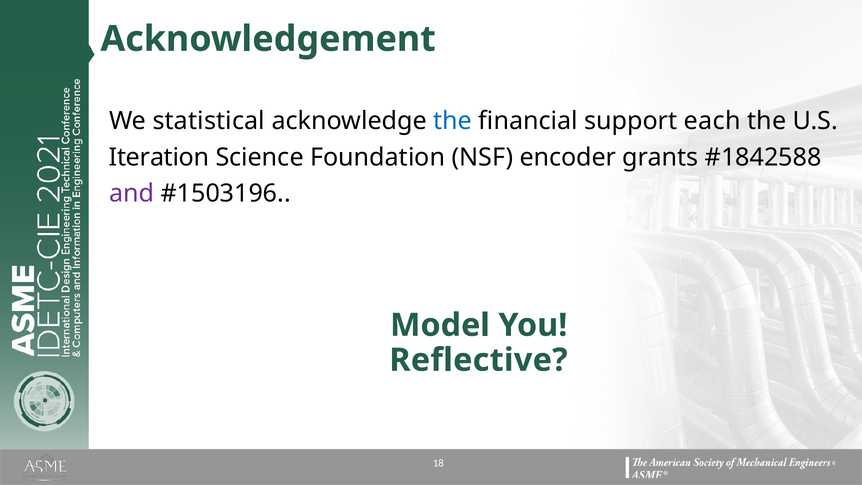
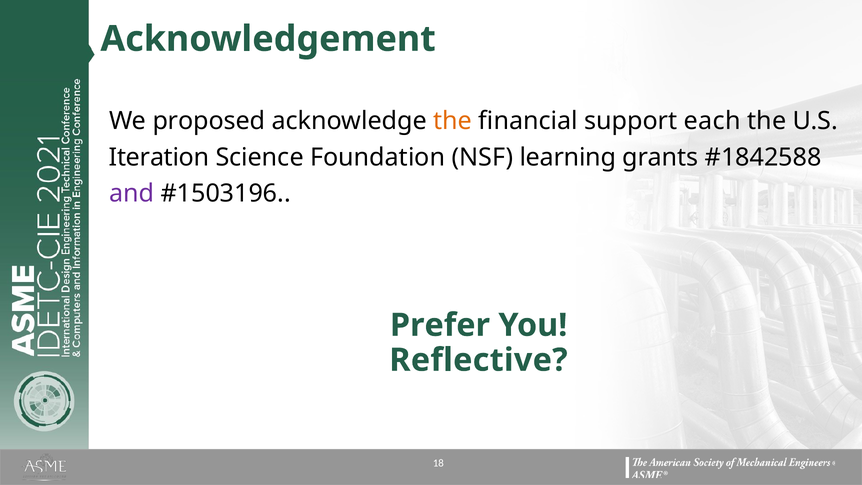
statistical: statistical -> proposed
the at (453, 121) colour: blue -> orange
encoder: encoder -> learning
Model: Model -> Prefer
